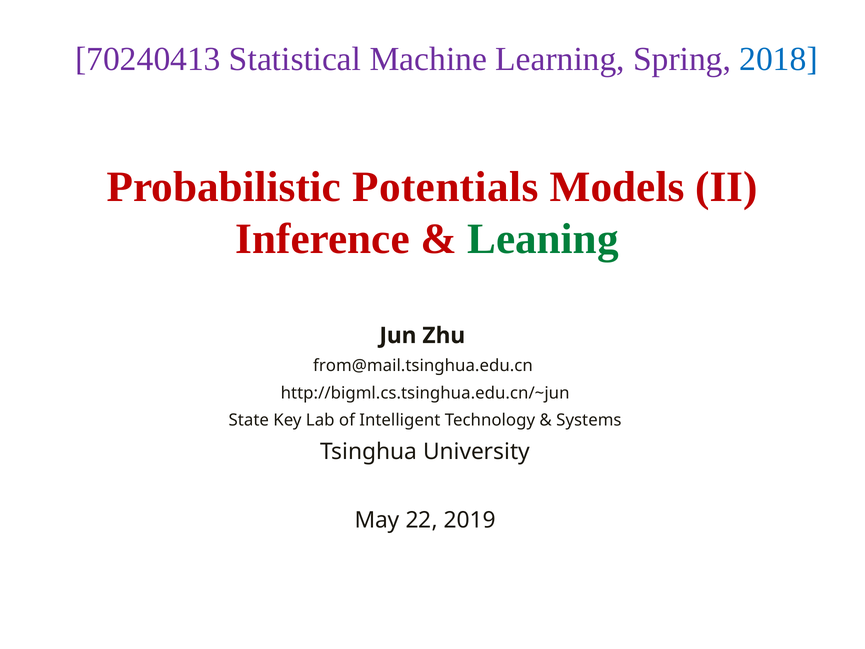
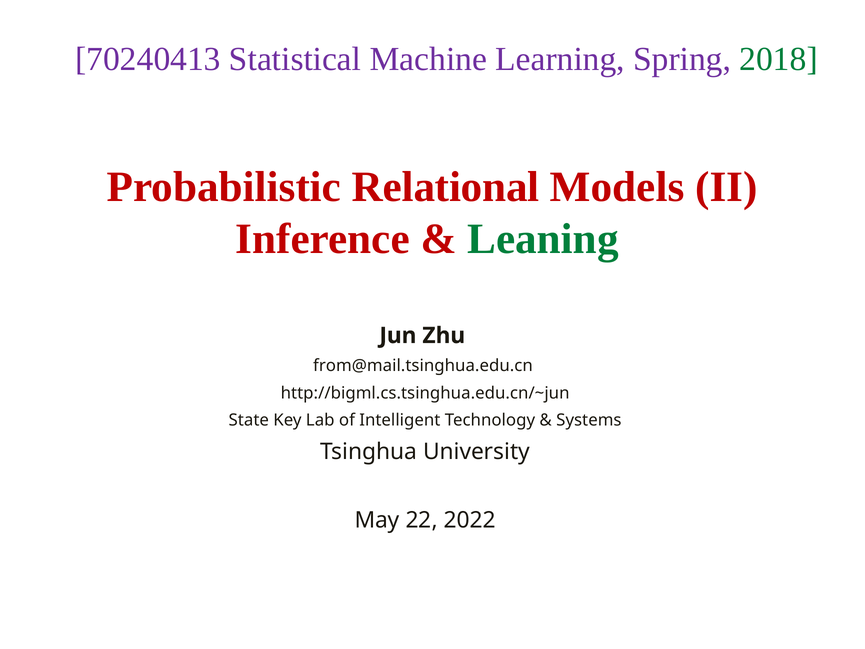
2018 colour: blue -> green
Potentials: Potentials -> Relational
2019: 2019 -> 2022
